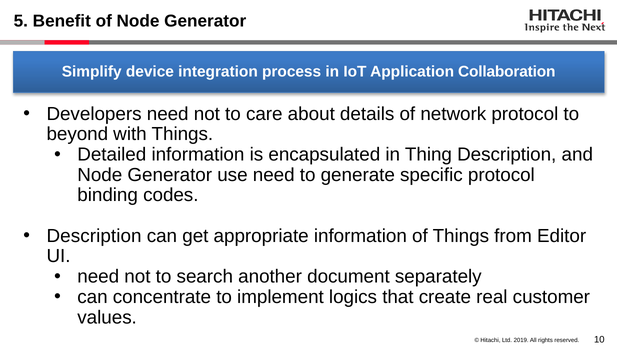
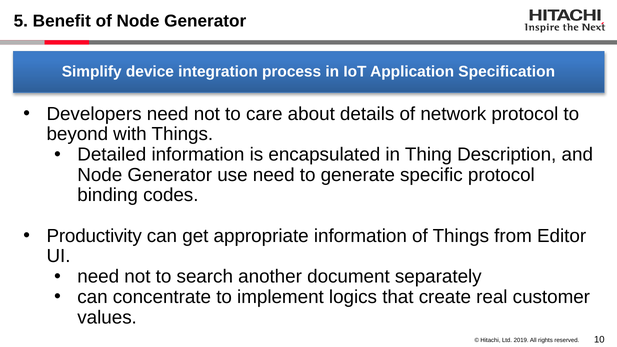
Collaboration: Collaboration -> Specification
Description at (94, 236): Description -> Productivity
